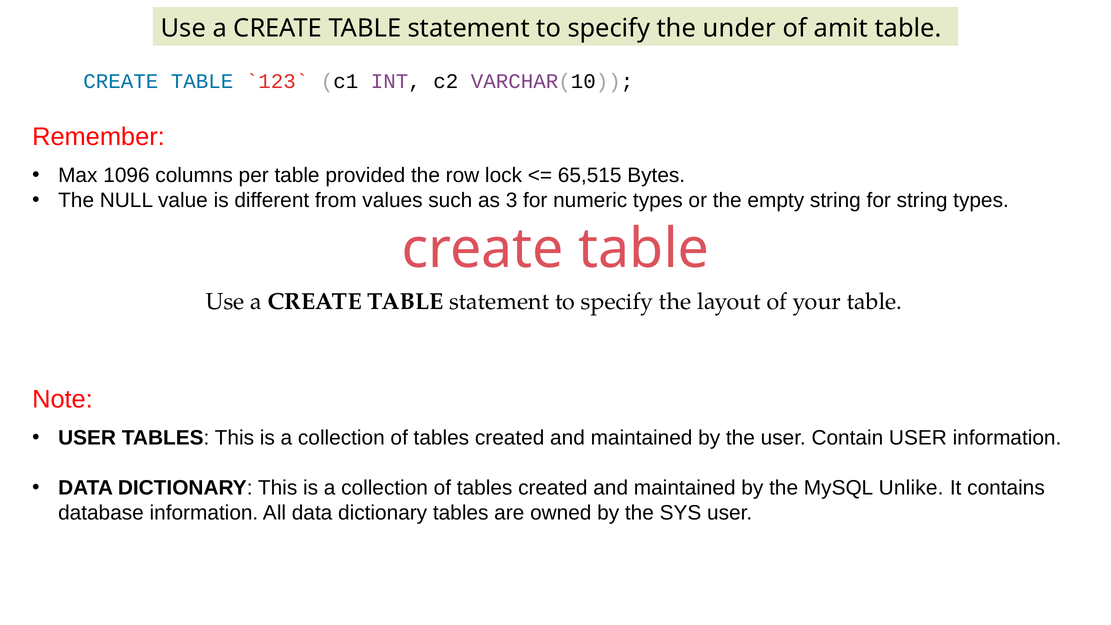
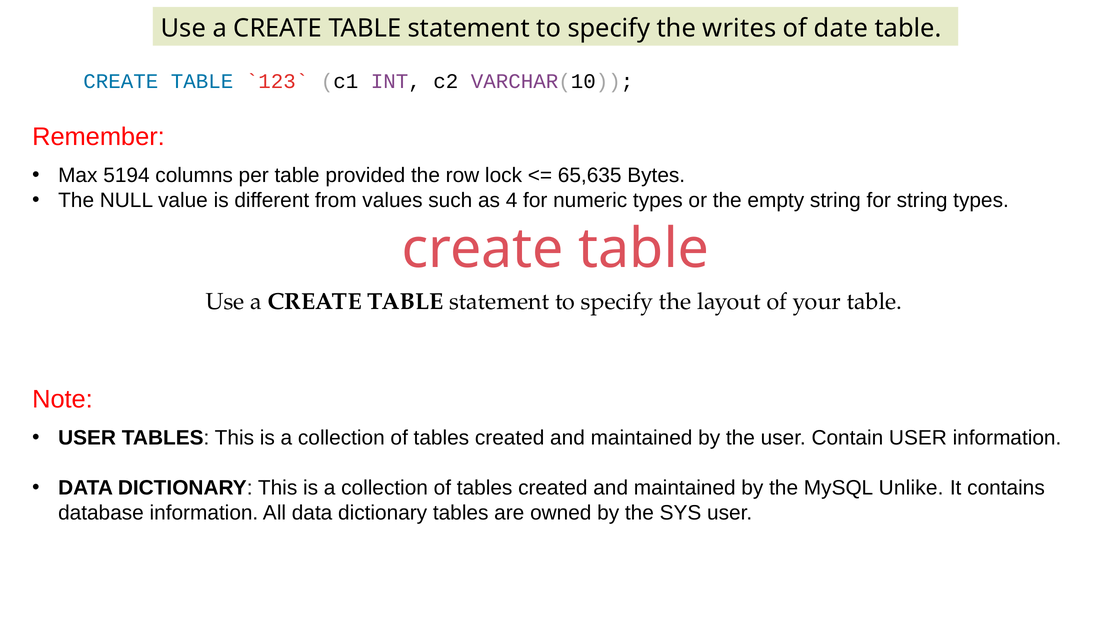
under: under -> writes
amit: amit -> date
1096: 1096 -> 5194
65,515: 65,515 -> 65,635
3: 3 -> 4
